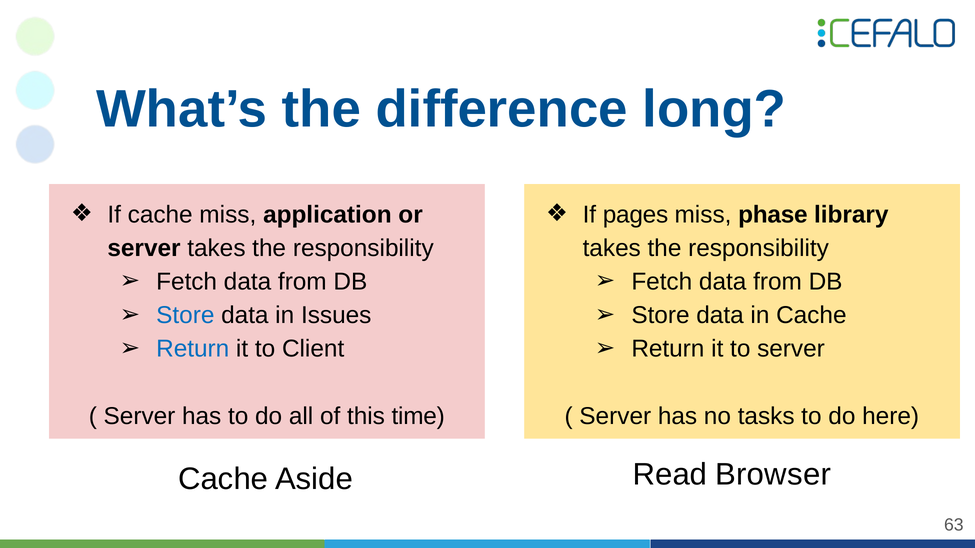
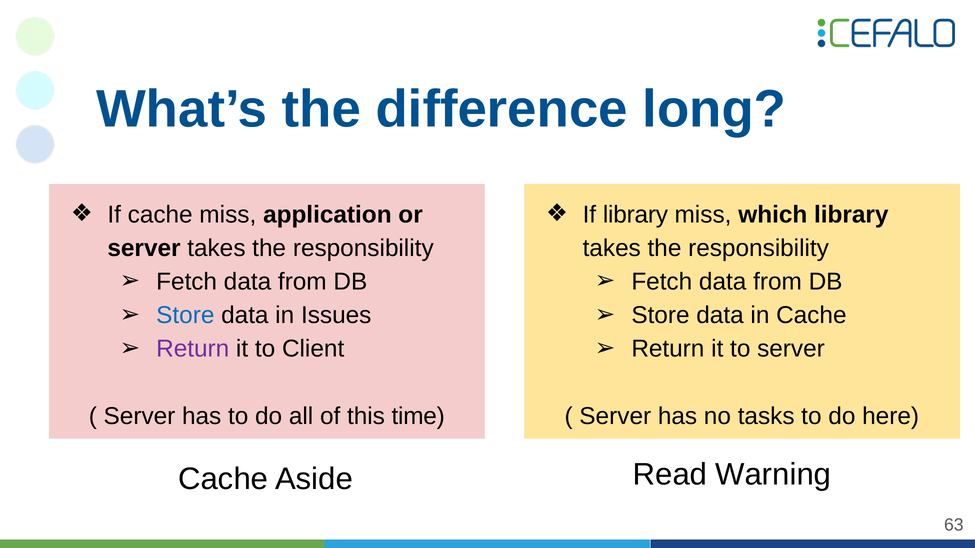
If pages: pages -> library
phase: phase -> which
Return at (193, 349) colour: blue -> purple
Browser: Browser -> Warning
